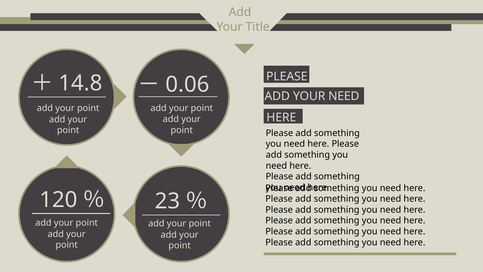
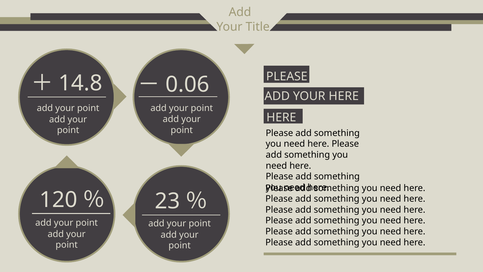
YOUR NEED: NEED -> HERE
